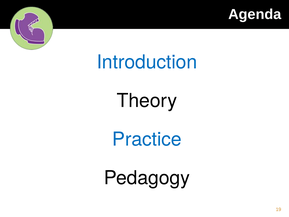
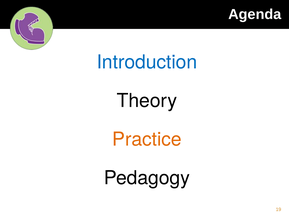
Practice colour: blue -> orange
